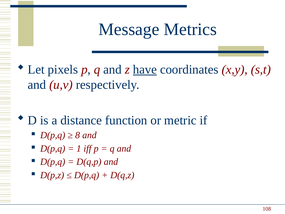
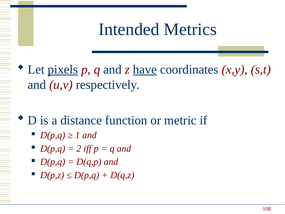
Message: Message -> Intended
pixels underline: none -> present
8: 8 -> 1
1: 1 -> 2
